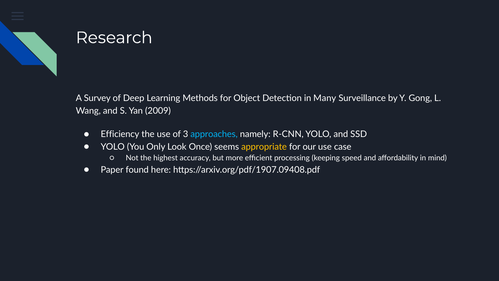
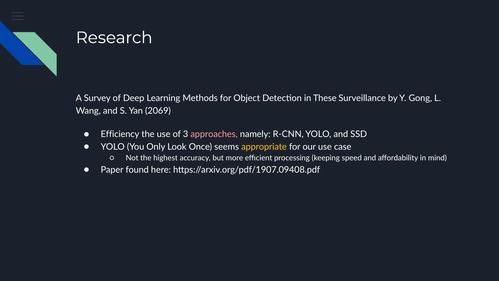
Many: Many -> These
2009: 2009 -> 2069
approaches colour: light blue -> pink
